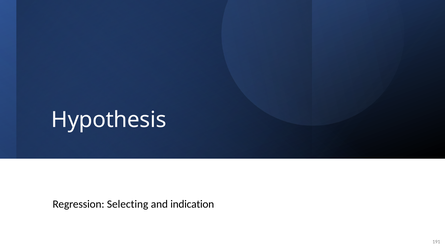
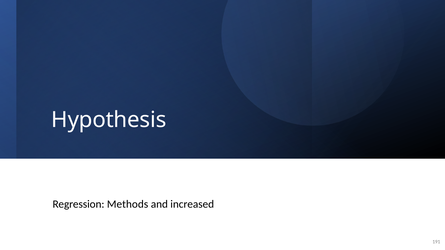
Selecting: Selecting -> Methods
indication: indication -> increased
